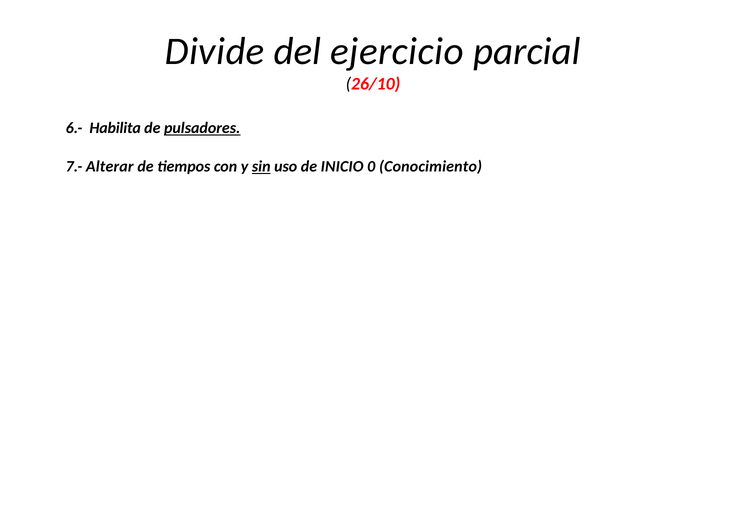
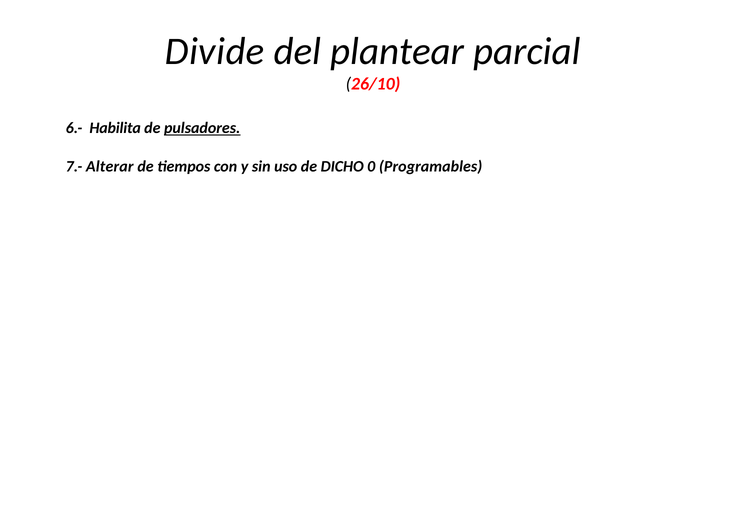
ejercicio: ejercicio -> plantear
sin underline: present -> none
INICIO: INICIO -> DICHO
Conocimiento: Conocimiento -> Programables
